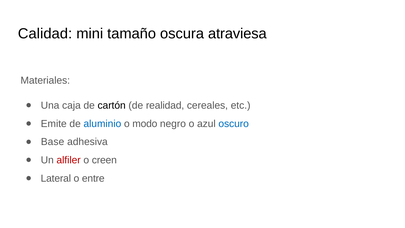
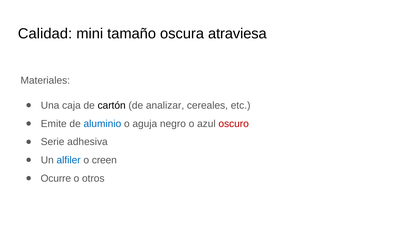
realidad: realidad -> analizar
modo: modo -> aguja
oscuro colour: blue -> red
Base: Base -> Serie
alfiler colour: red -> blue
Lateral: Lateral -> Ocurre
entre: entre -> otros
